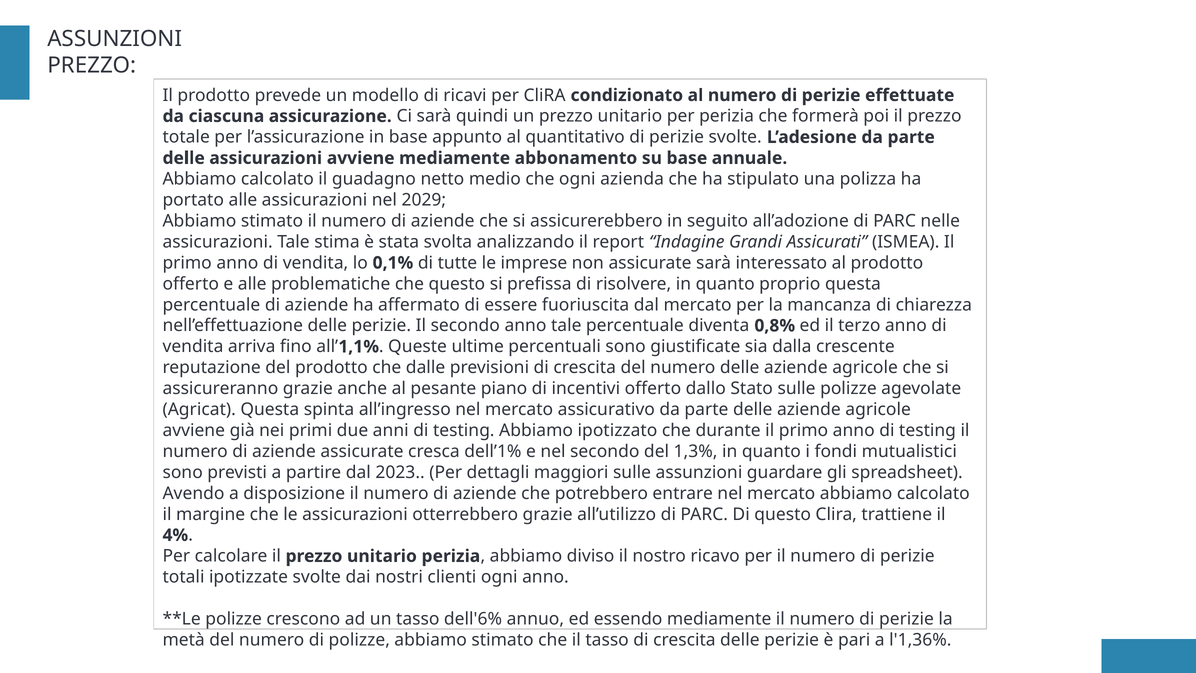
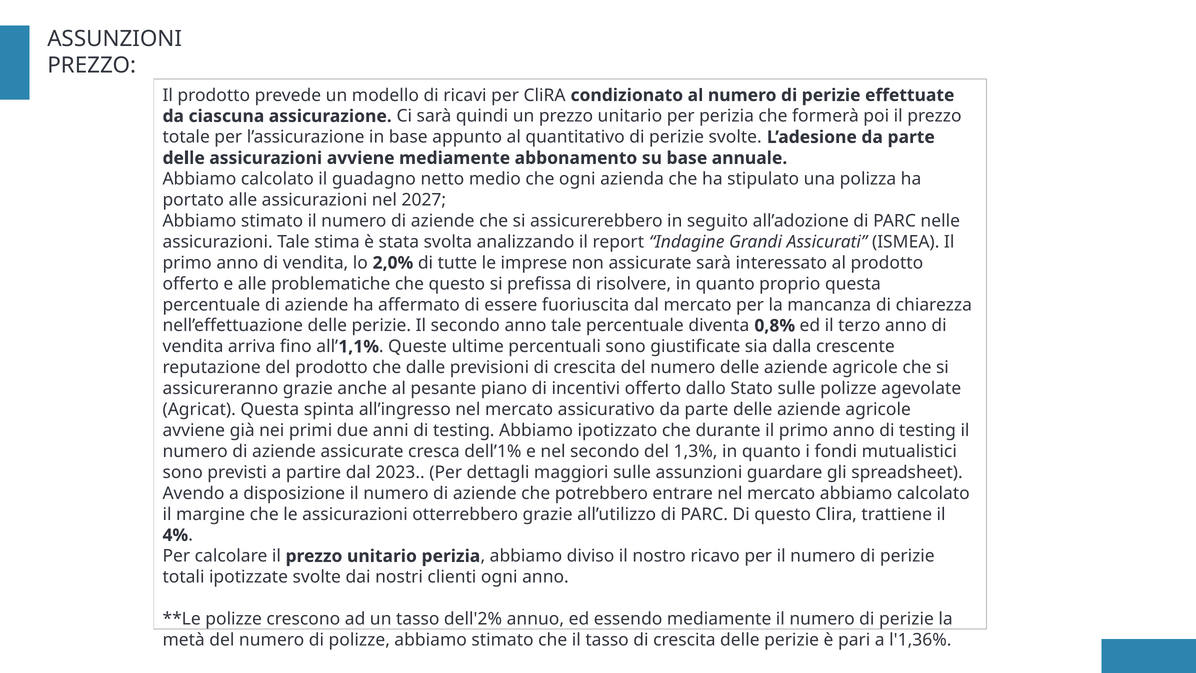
2029: 2029 -> 2027
0,1%: 0,1% -> 2,0%
dell'6%: dell'6% -> dell'2%
